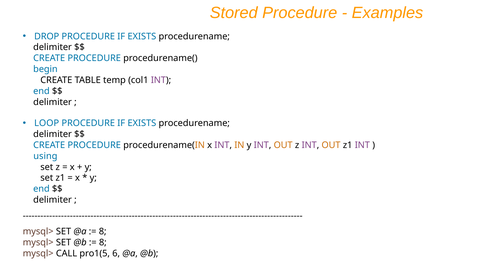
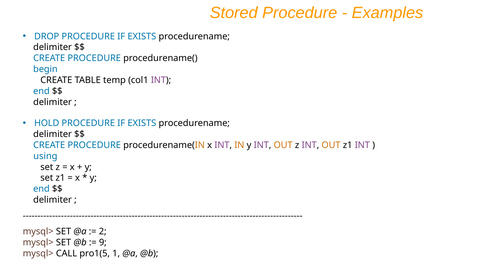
LOOP: LOOP -> HOLD
8 at (103, 232): 8 -> 2
8 at (103, 243): 8 -> 9
6: 6 -> 1
